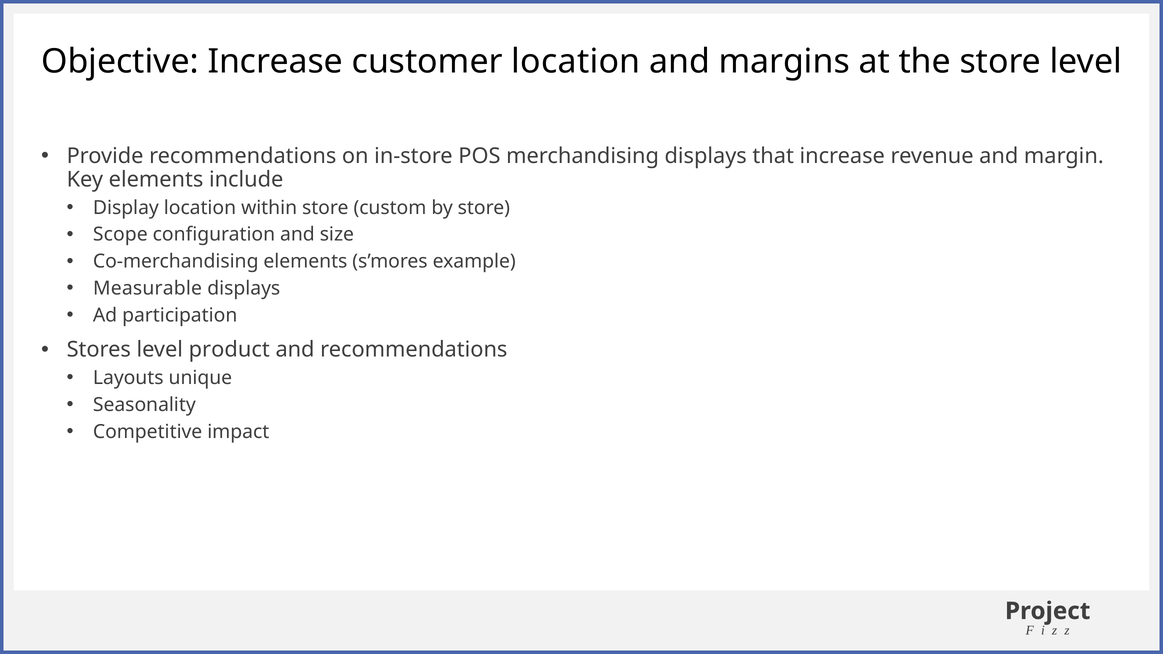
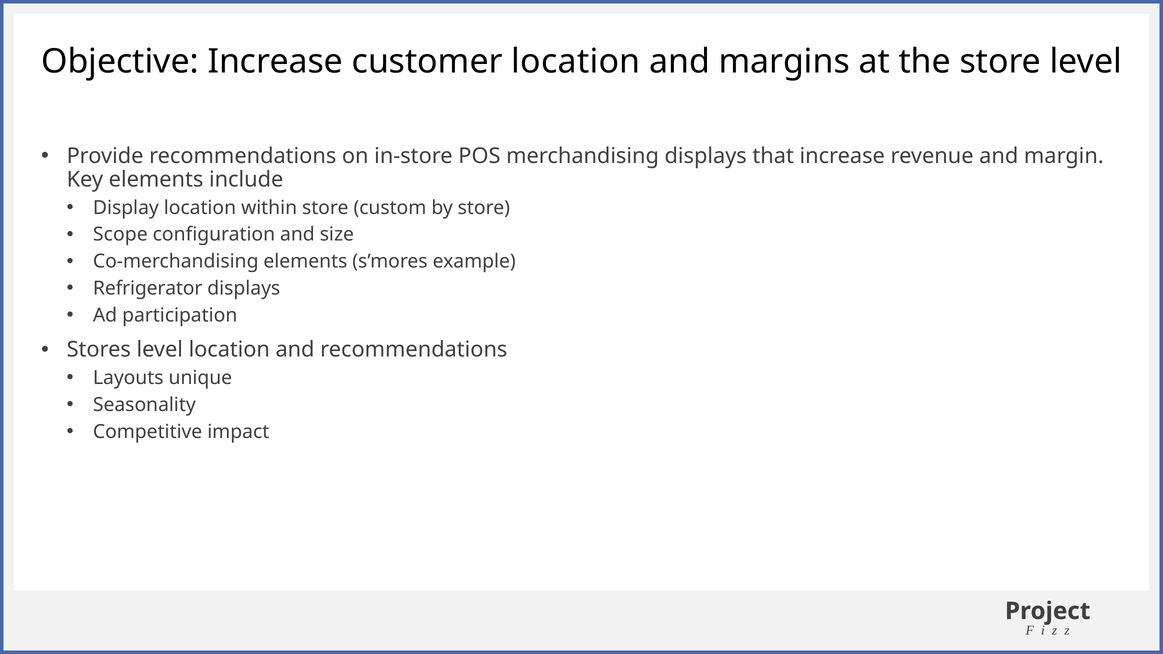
Measurable: Measurable -> Refrigerator
level product: product -> location
